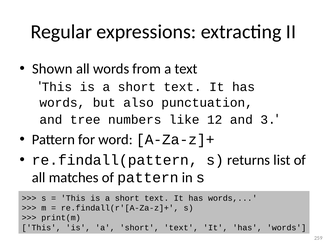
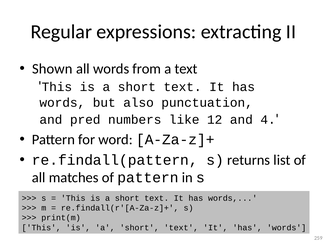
tree: tree -> pred
3: 3 -> 4
